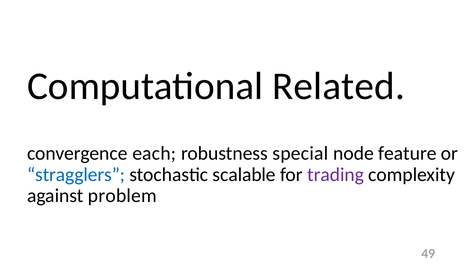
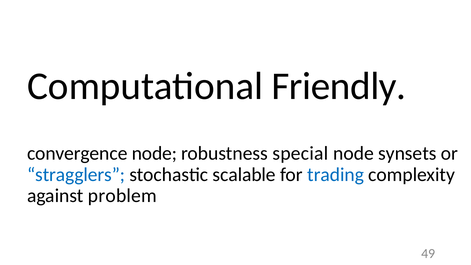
Related: Related -> Friendly
convergence each: each -> node
feature: feature -> synsets
trading colour: purple -> blue
